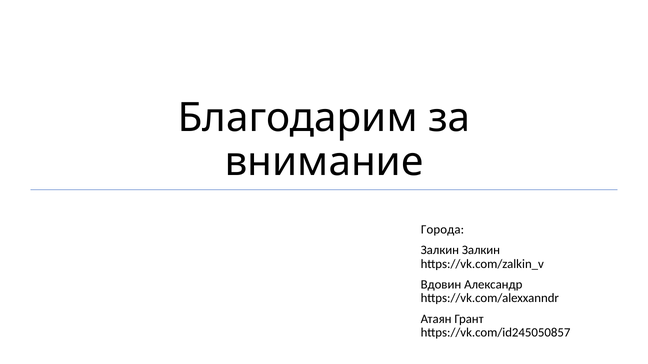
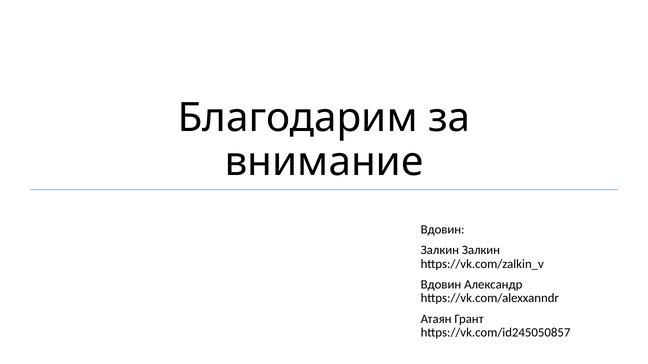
Города at (443, 230): Города -> Вдовин
